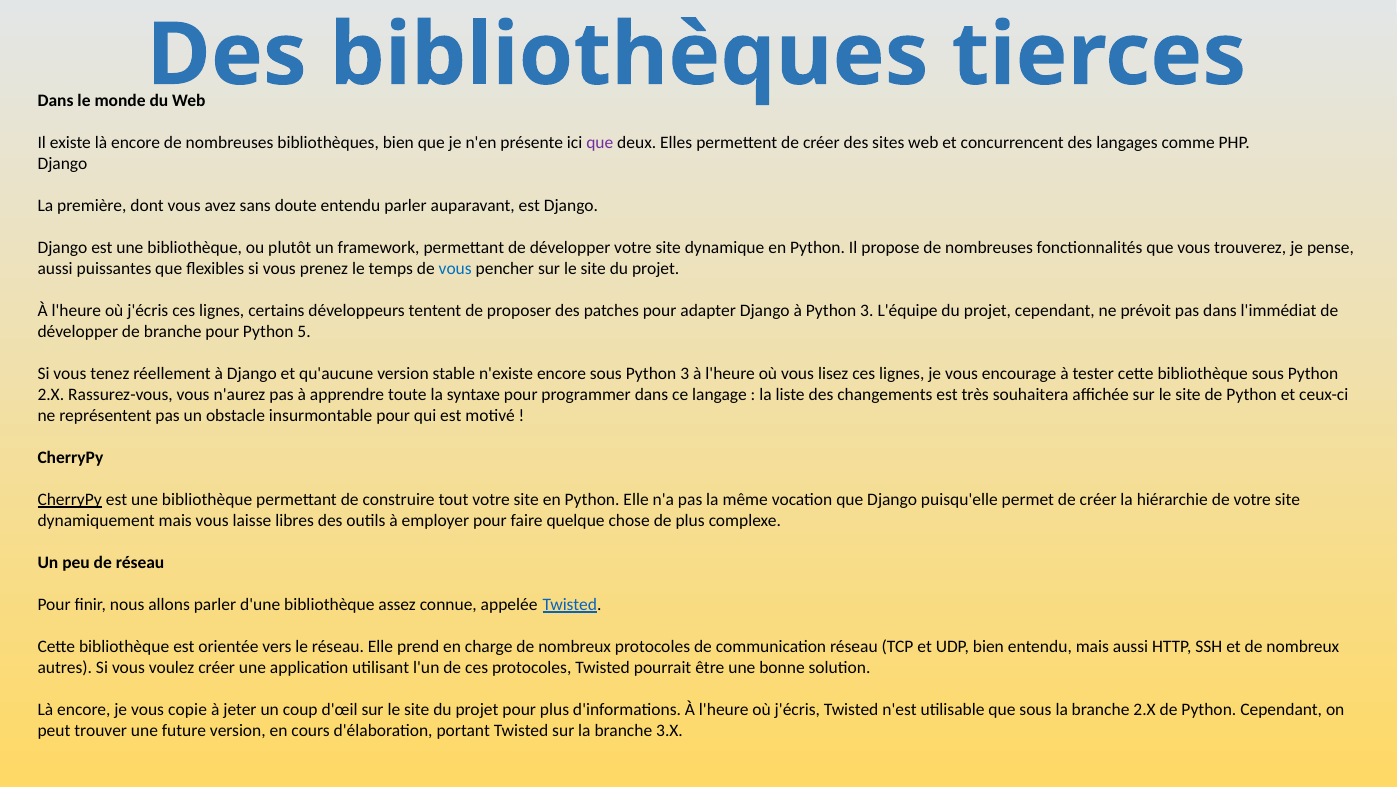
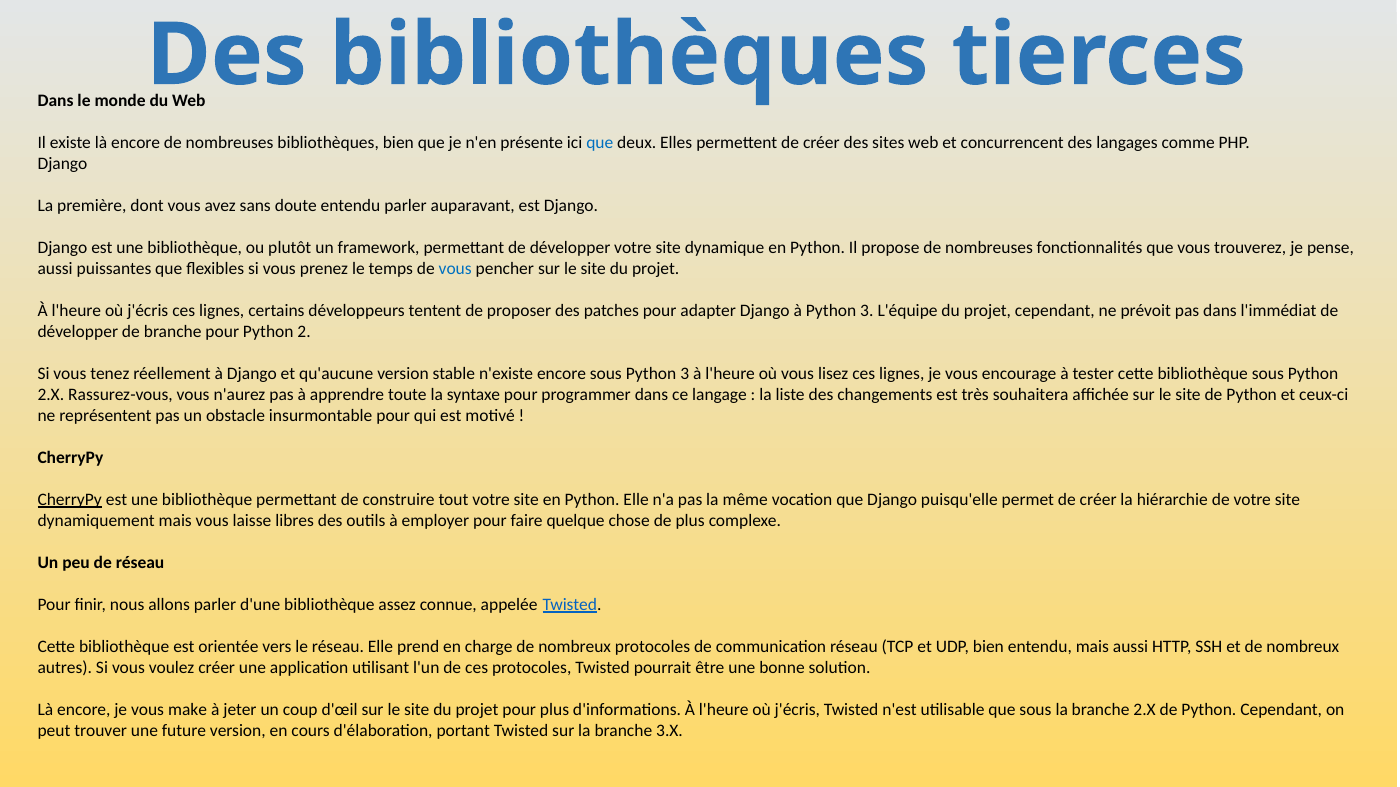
que at (600, 143) colour: purple -> blue
5: 5 -> 2
copie: copie -> make
